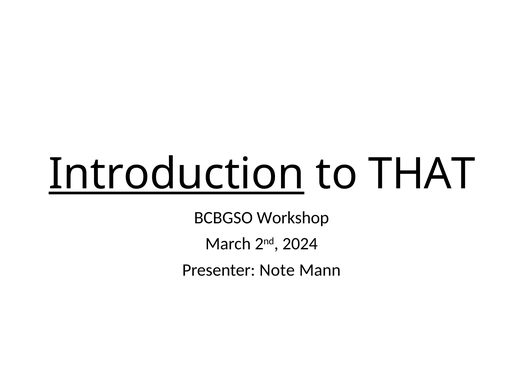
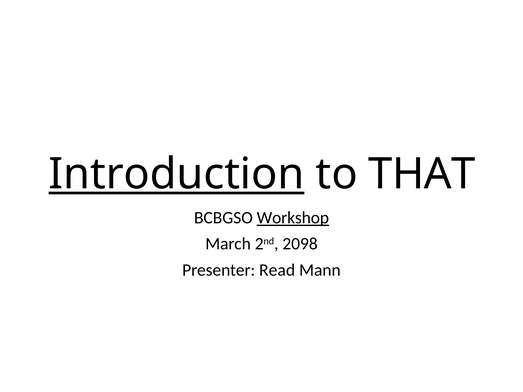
Workshop underline: none -> present
2024: 2024 -> 2098
Note: Note -> Read
